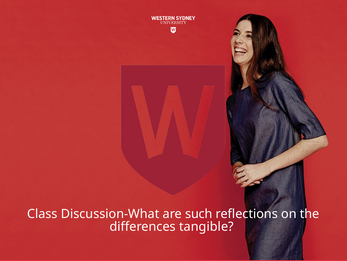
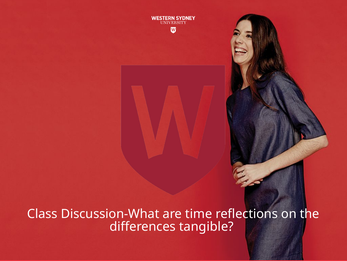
such: such -> time
